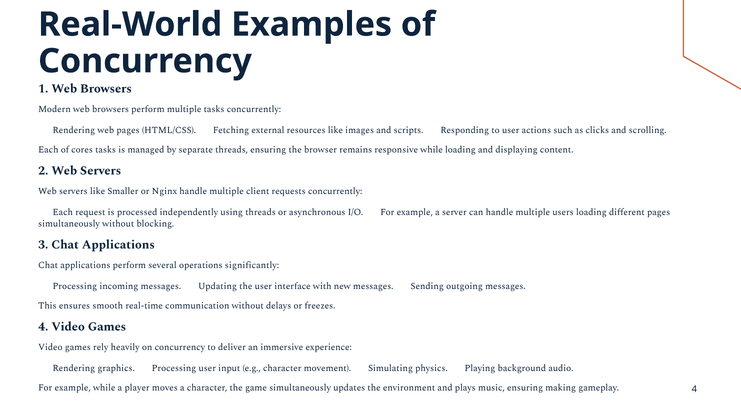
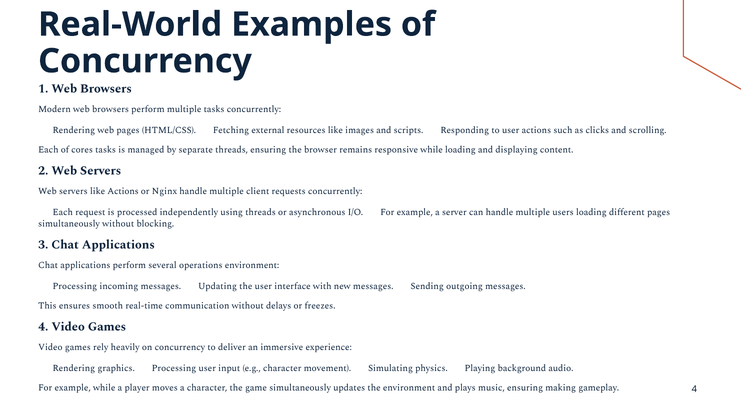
like Smaller: Smaller -> Actions
operations significantly: significantly -> environment
